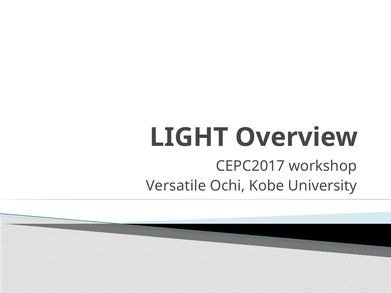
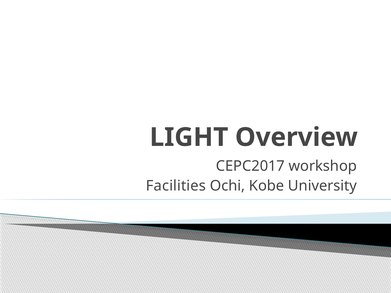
Versatile: Versatile -> Facilities
